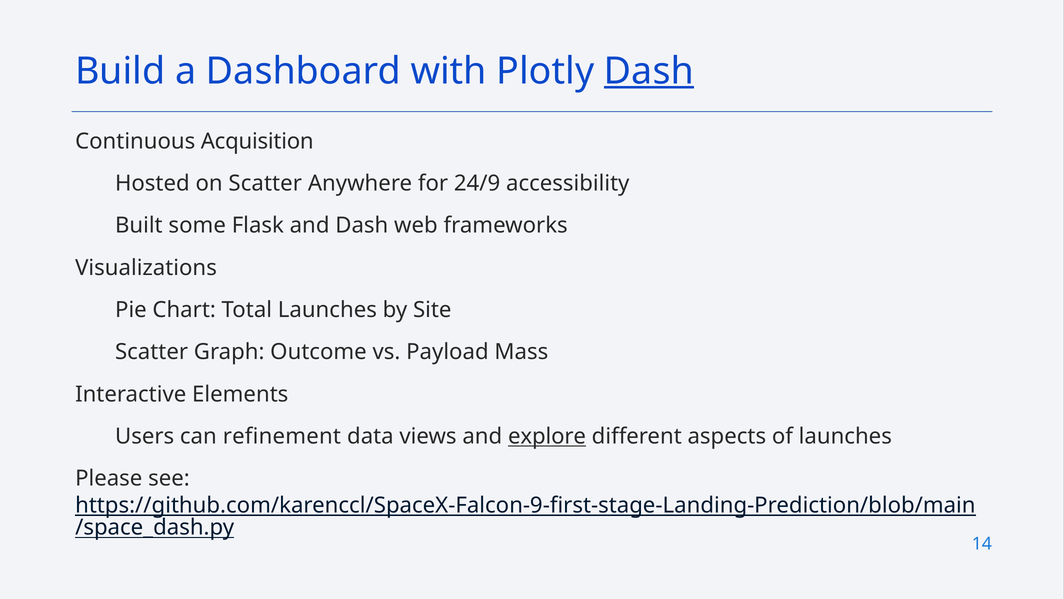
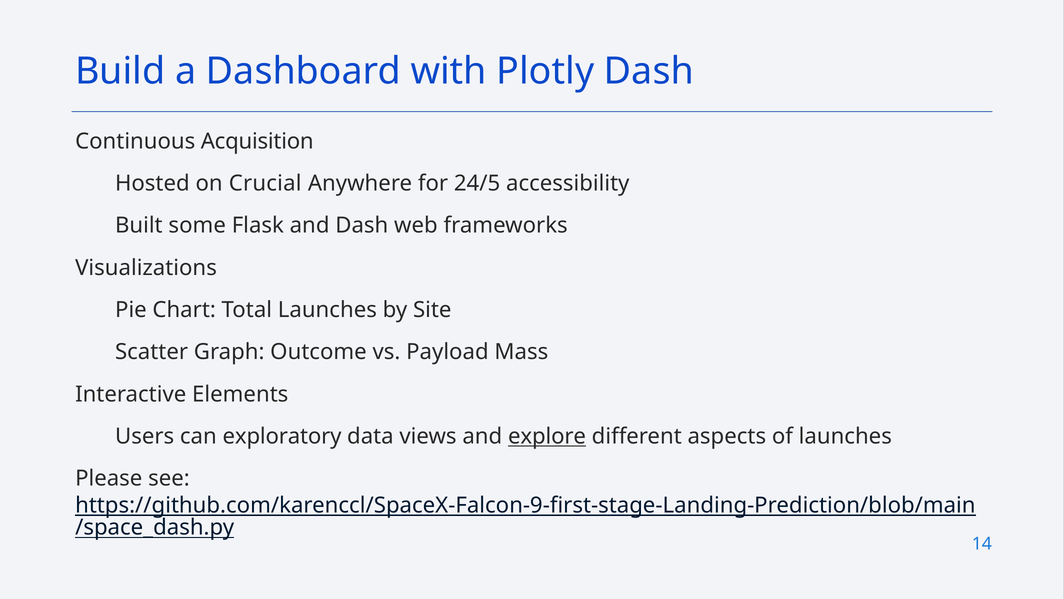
Dash at (649, 71) underline: present -> none
on Scatter: Scatter -> Crucial
24/9: 24/9 -> 24/5
refinement: refinement -> exploratory
